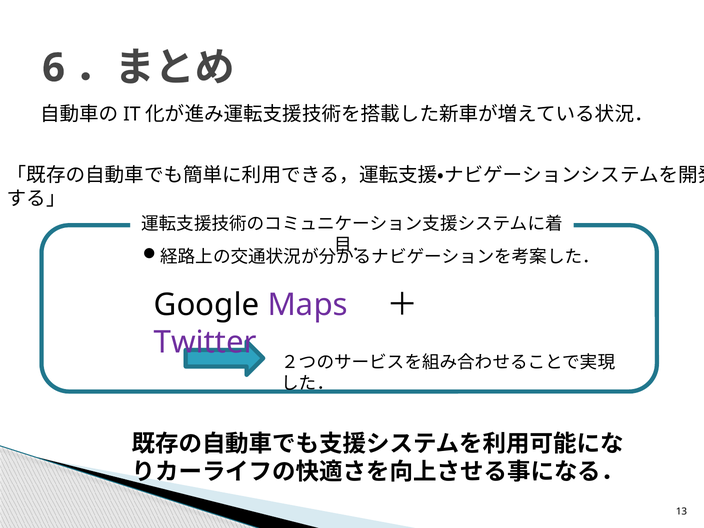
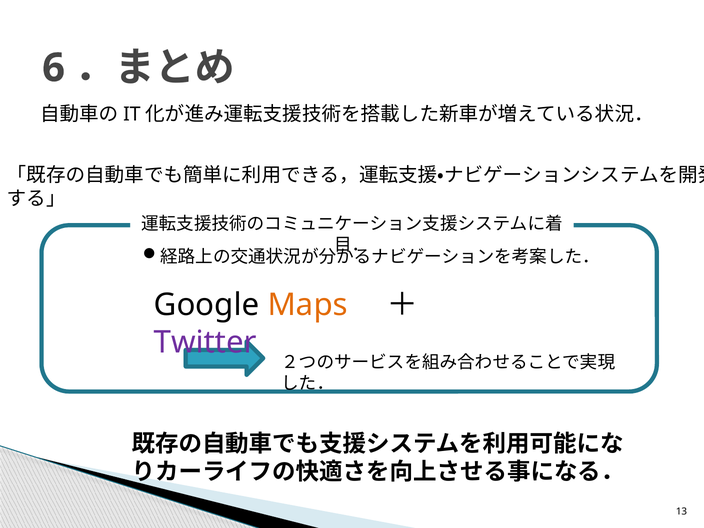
Maps colour: purple -> orange
